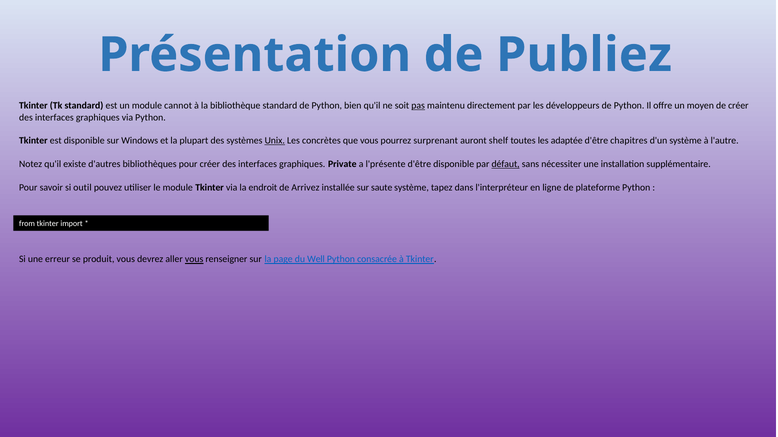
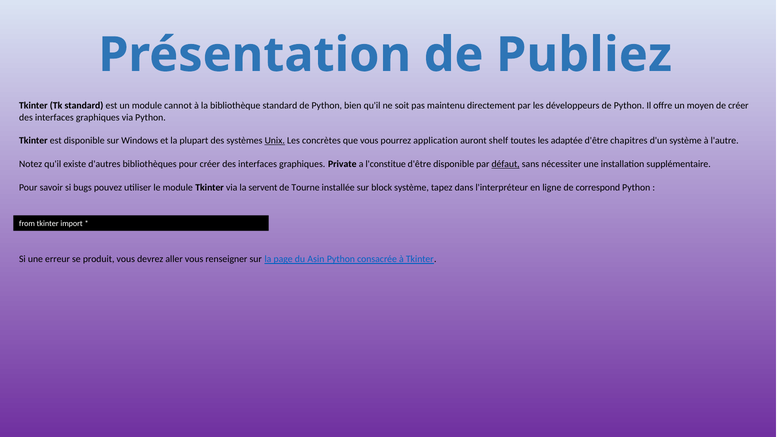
pas underline: present -> none
surprenant: surprenant -> application
l'présente: l'présente -> l'constitue
outil: outil -> bugs
endroit: endroit -> servent
Arrivez: Arrivez -> Tourne
saute: saute -> block
plateforme: plateforme -> correspond
vous at (194, 260) underline: present -> none
Well: Well -> Asin
